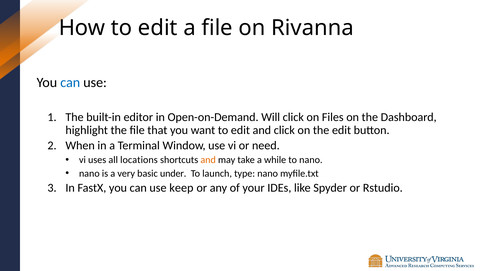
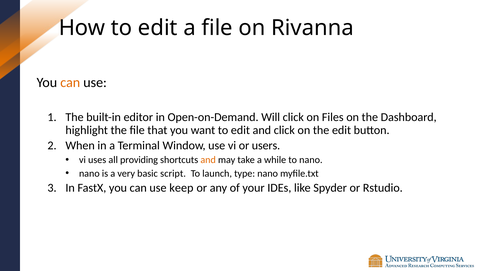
can at (70, 82) colour: blue -> orange
need: need -> users
locations: locations -> providing
under: under -> script
